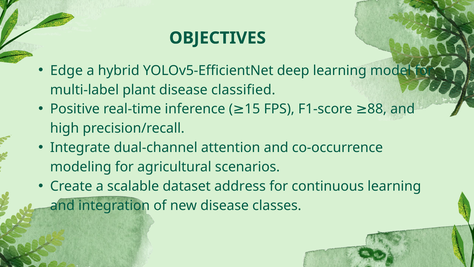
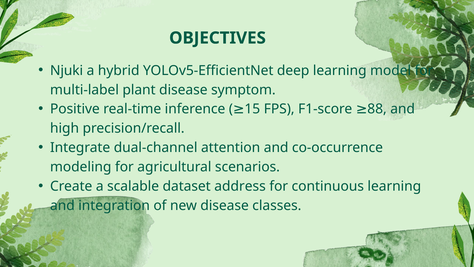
Edge: Edge -> Njuki
classified: classified -> symptom
